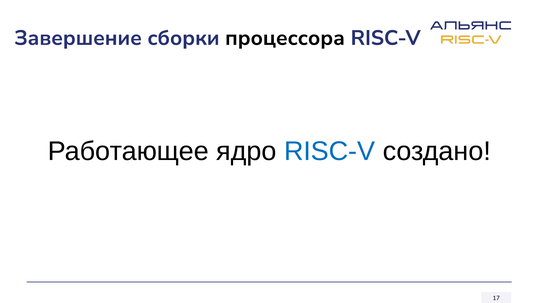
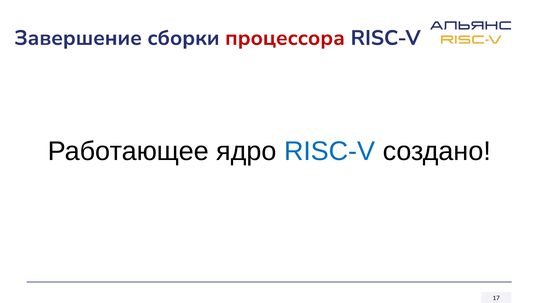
процессора colour: black -> red
